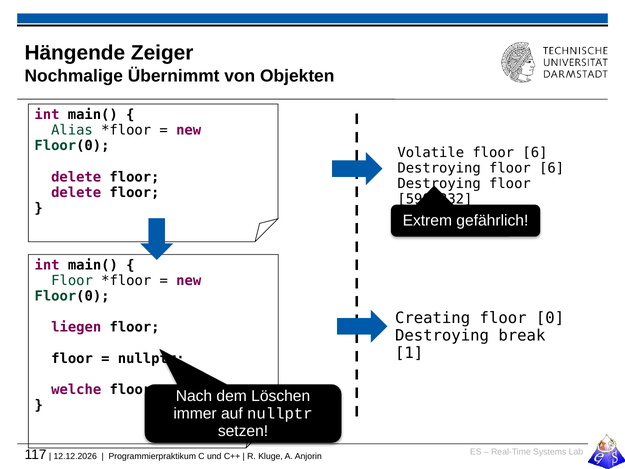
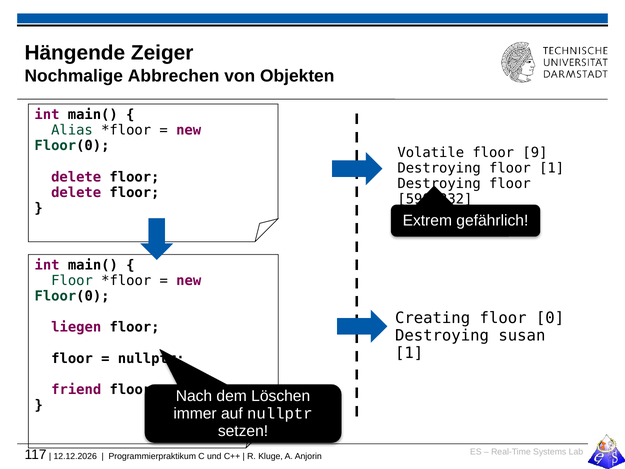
Übernimmt: Übernimmt -> Abbrechen
6 at (535, 153): 6 -> 9
Destroying floor 6: 6 -> 1
break: break -> susan
welche: welche -> friend
